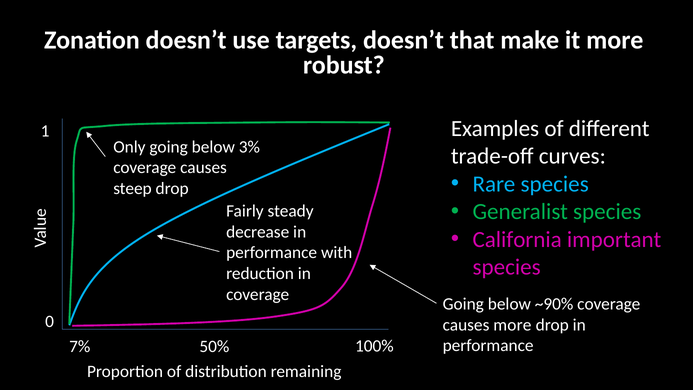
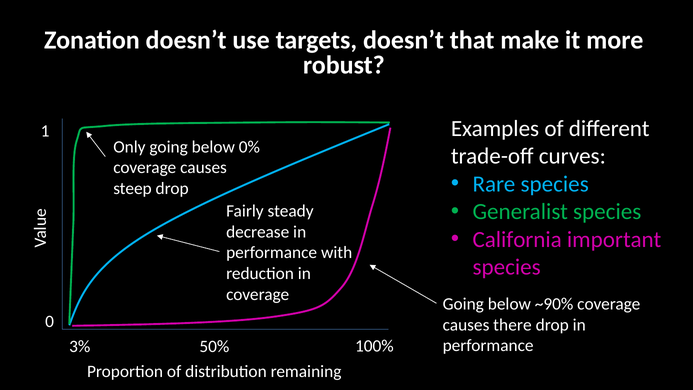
3%: 3% -> 0%
causes more: more -> there
7%: 7% -> 3%
